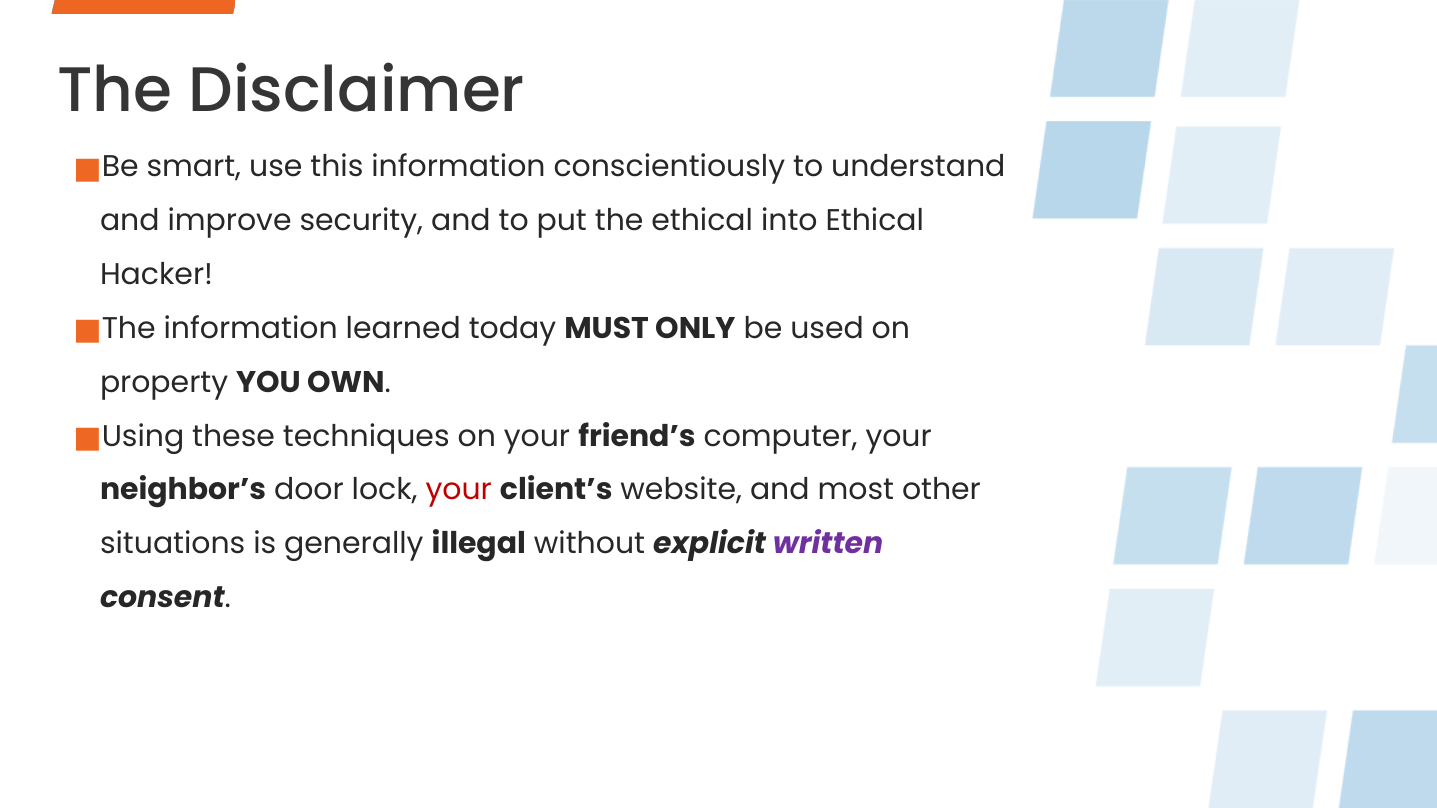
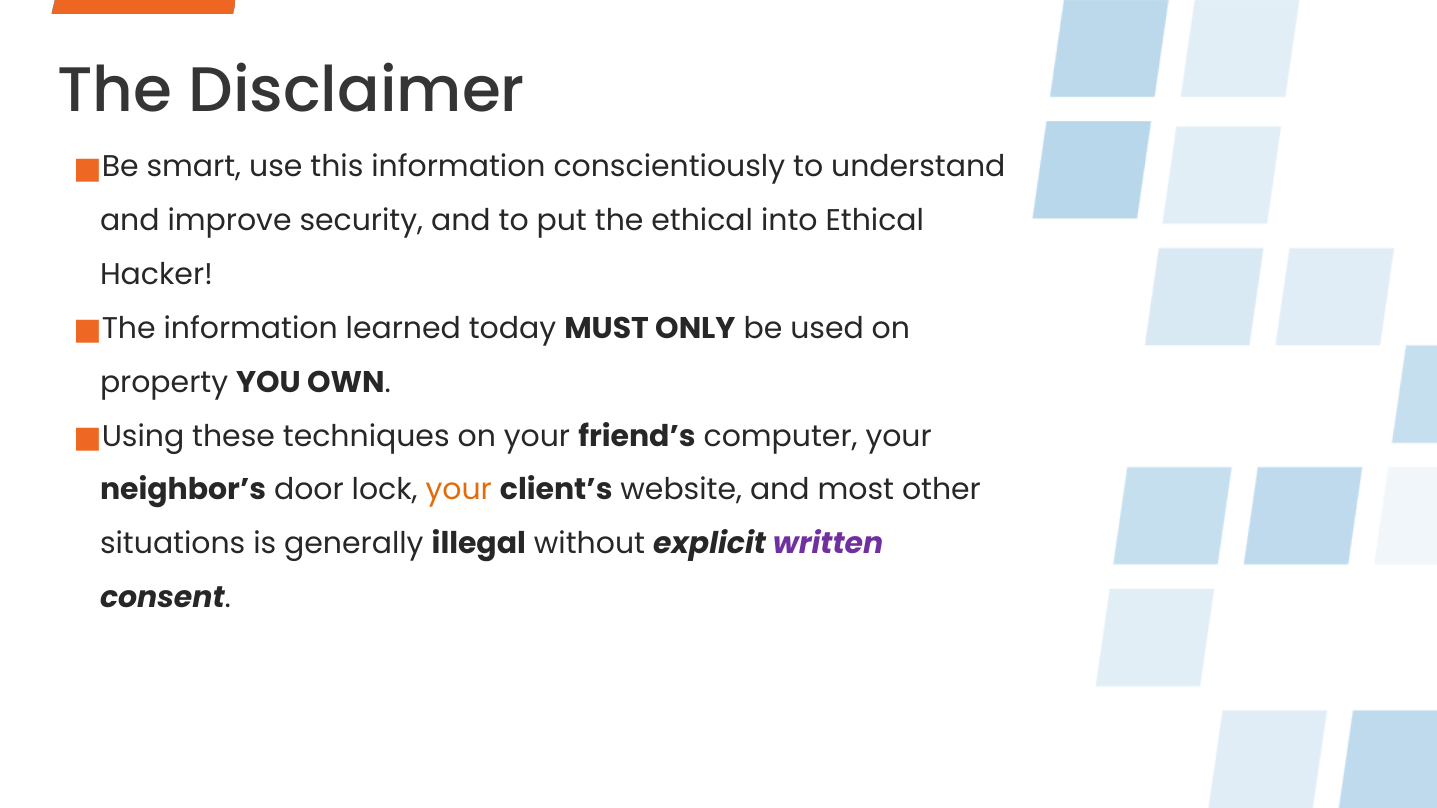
your at (459, 490) colour: red -> orange
